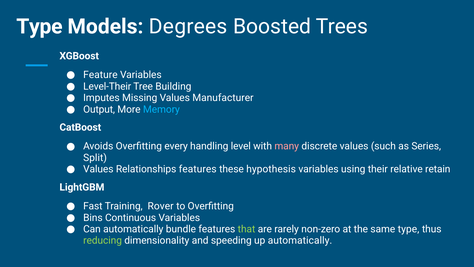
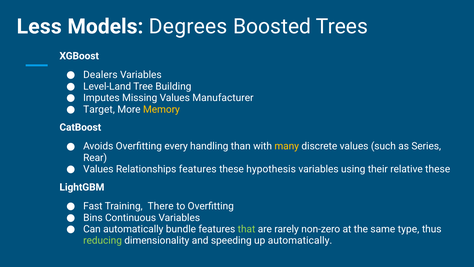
Type at (39, 26): Type -> Less
Feature: Feature -> Dealers
Level-Their: Level-Their -> Level-Land
Output: Output -> Target
Memory colour: light blue -> yellow
level: level -> than
many colour: pink -> yellow
Split: Split -> Rear
relative retain: retain -> these
Rover: Rover -> There
